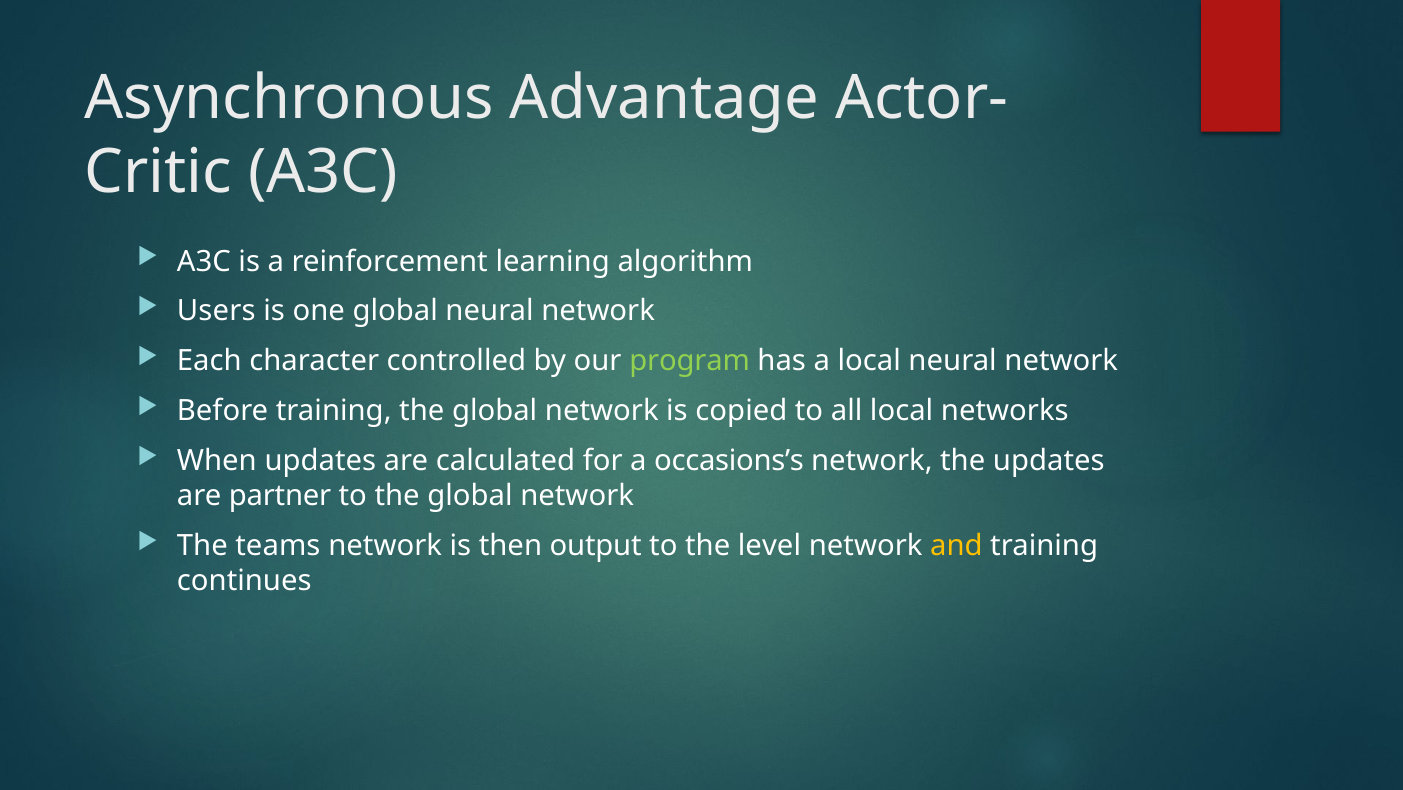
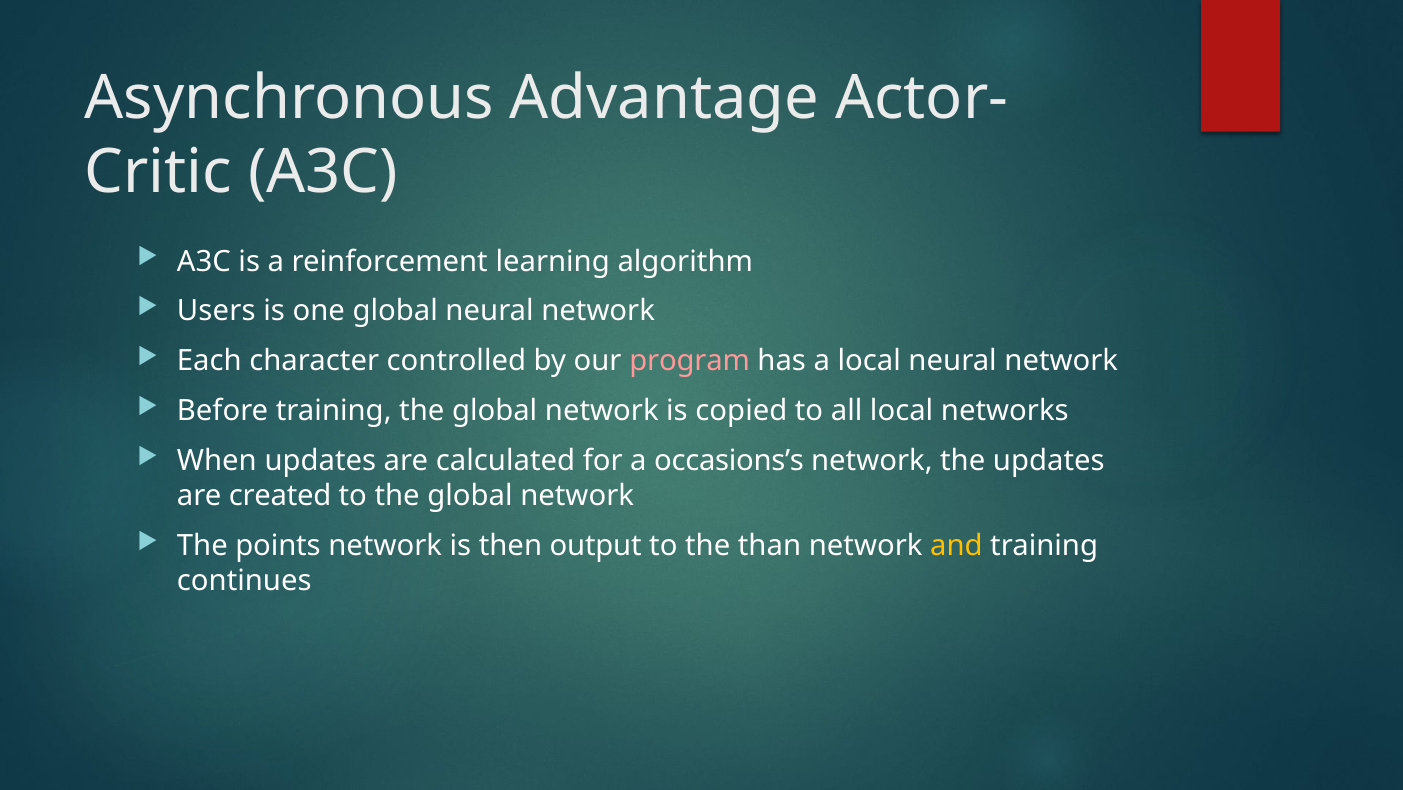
program colour: light green -> pink
partner: partner -> created
teams: teams -> points
level: level -> than
